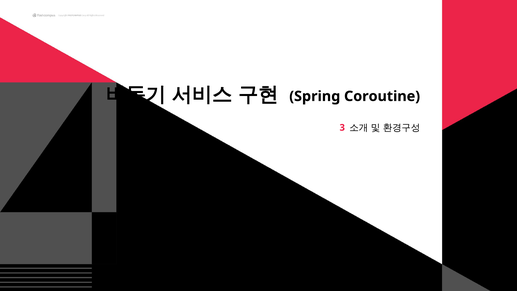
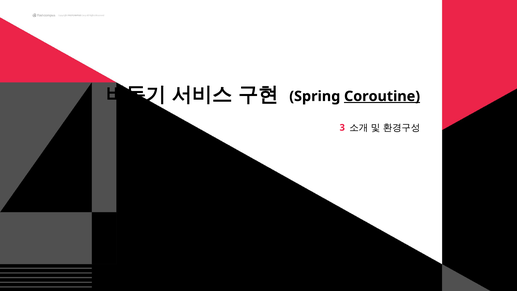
Coroutine underline: none -> present
